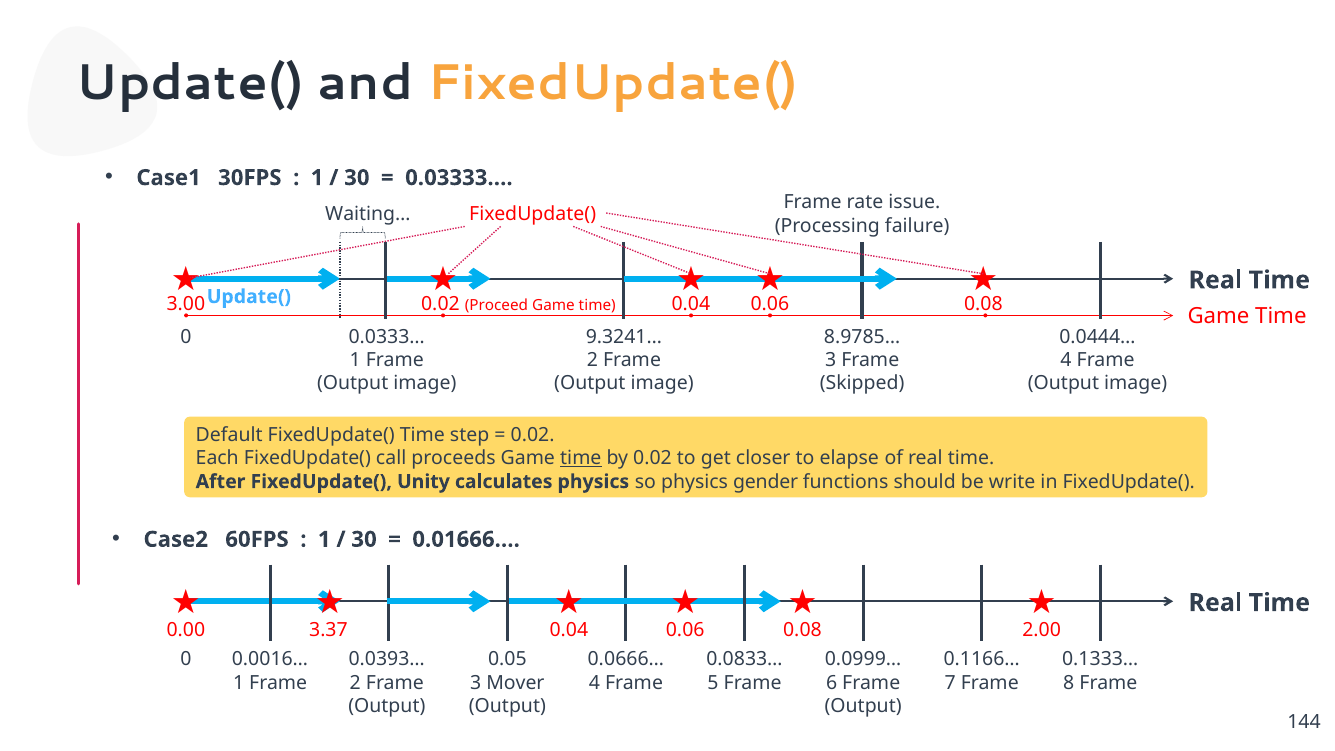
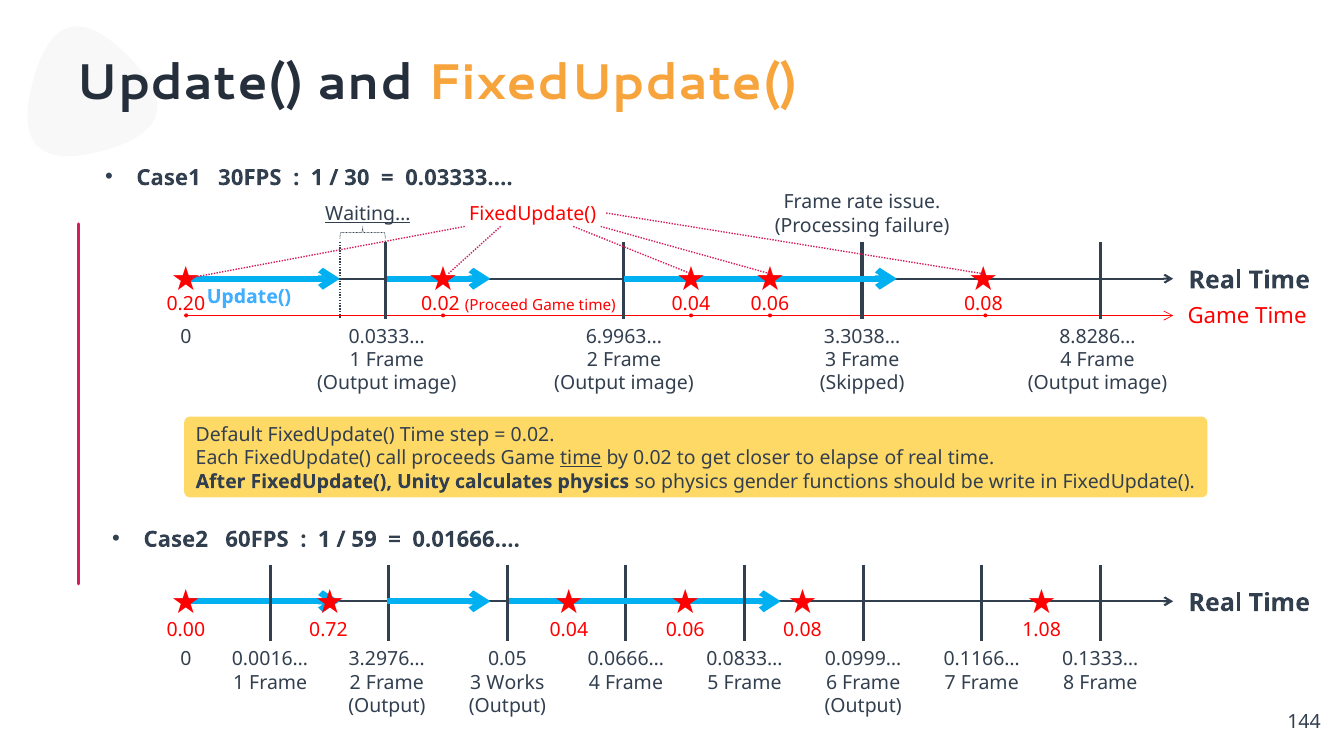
Waiting… underline: none -> present
3.00: 3.00 -> 0.20
9.3241…: 9.3241… -> 6.9963…
8.9785…: 8.9785… -> 3.3038…
0.0444…: 0.0444… -> 8.8286…
30 at (364, 539): 30 -> 59
2.00: 2.00 -> 1.08
3.37: 3.37 -> 0.72
0.0393…: 0.0393… -> 3.2976…
Mover: Mover -> Works
